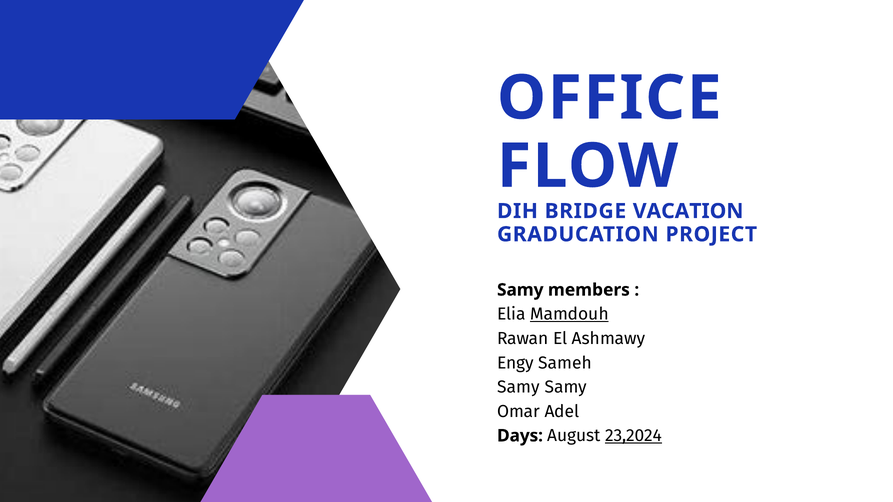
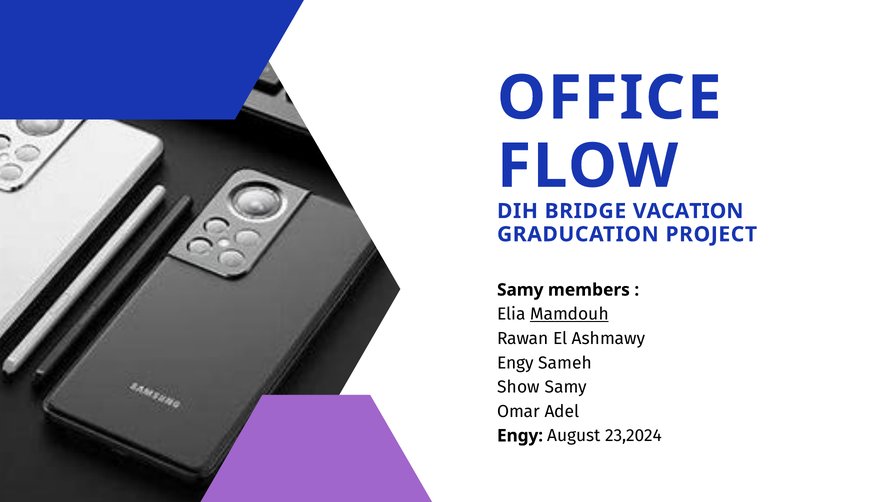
Samy at (519, 387): Samy -> Show
Days at (520, 436): Days -> Engy
23,2024 underline: present -> none
